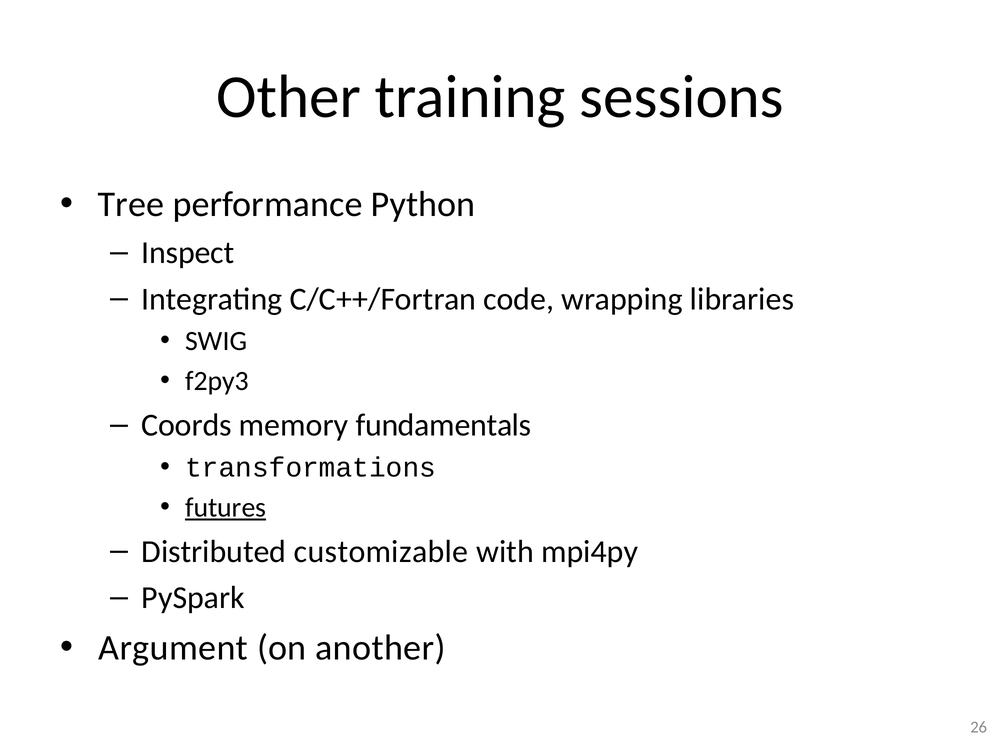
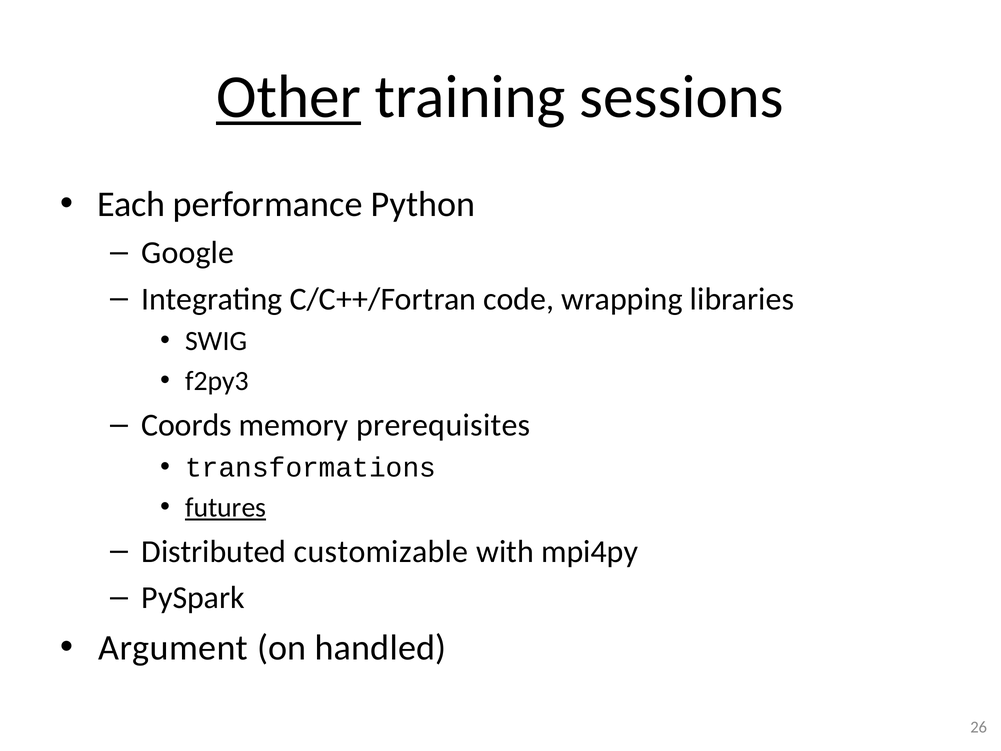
Other underline: none -> present
Tree: Tree -> Each
Inspect: Inspect -> Google
fundamentals: fundamentals -> prerequisites
another: another -> handled
